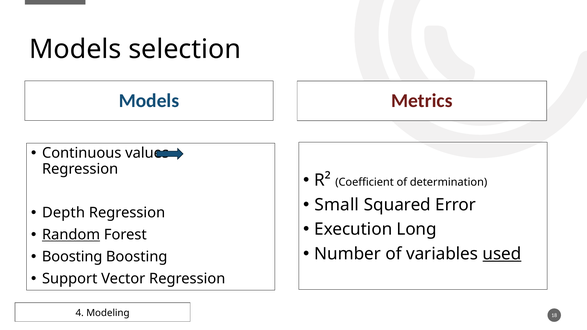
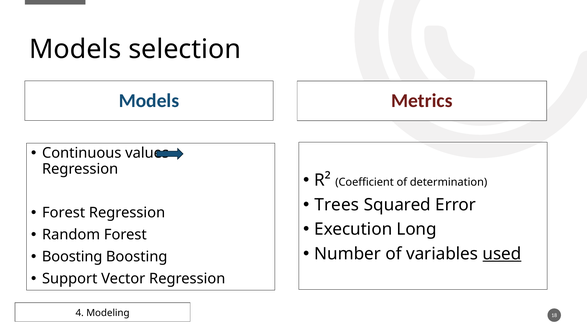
Small: Small -> Trees
Depth at (64, 213): Depth -> Forest
Random underline: present -> none
